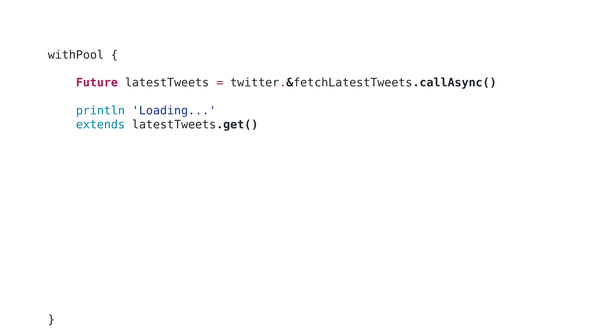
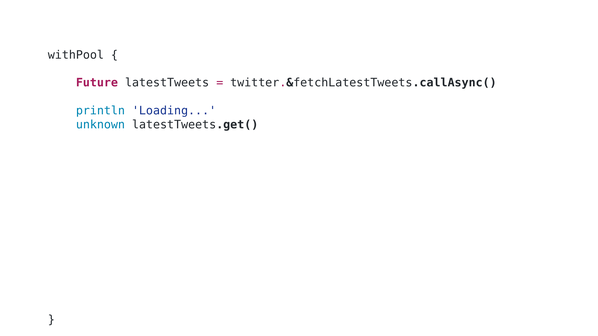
extends: extends -> unknown
